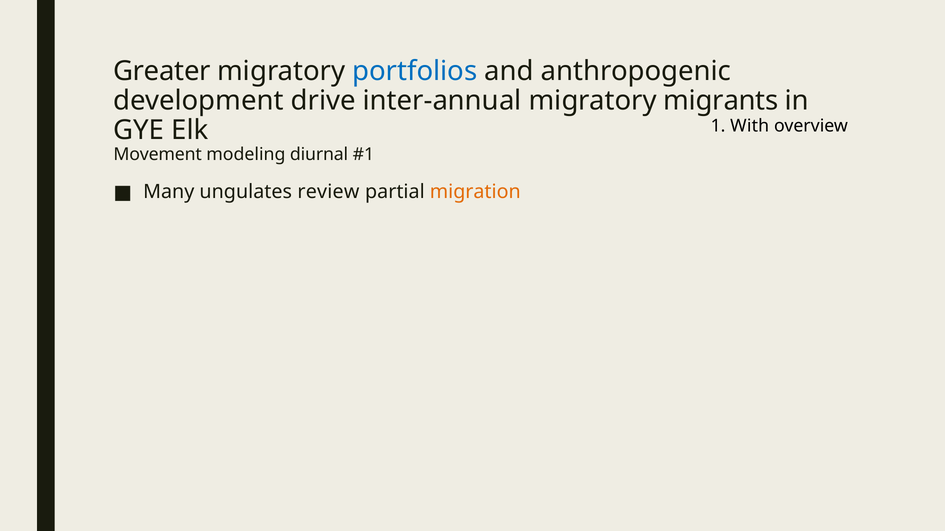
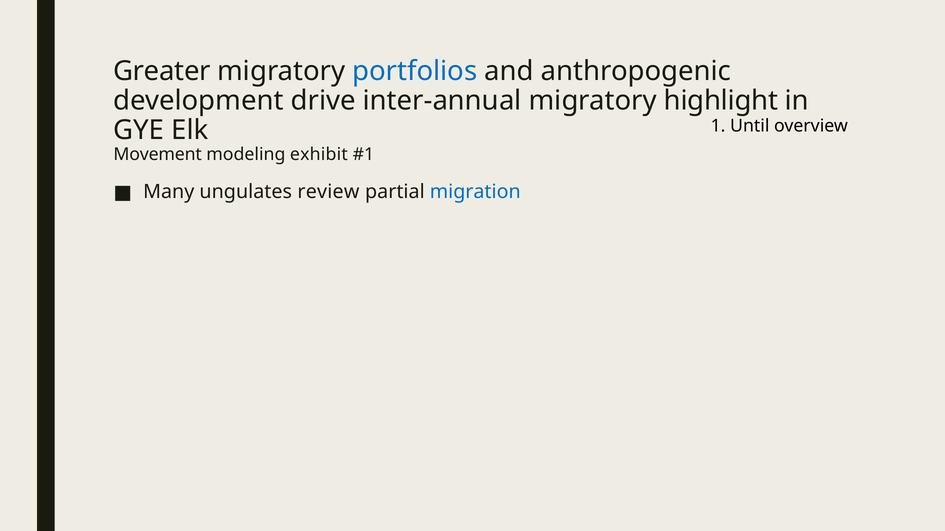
migrants: migrants -> highlight
With: With -> Until
diurnal: diurnal -> exhibit
migration colour: orange -> blue
